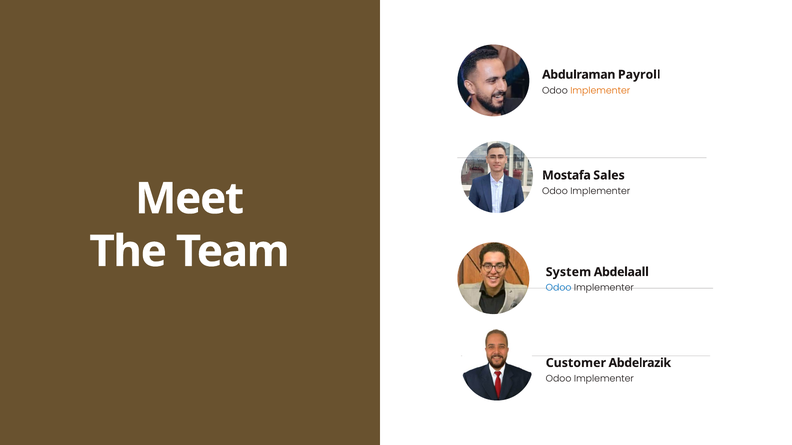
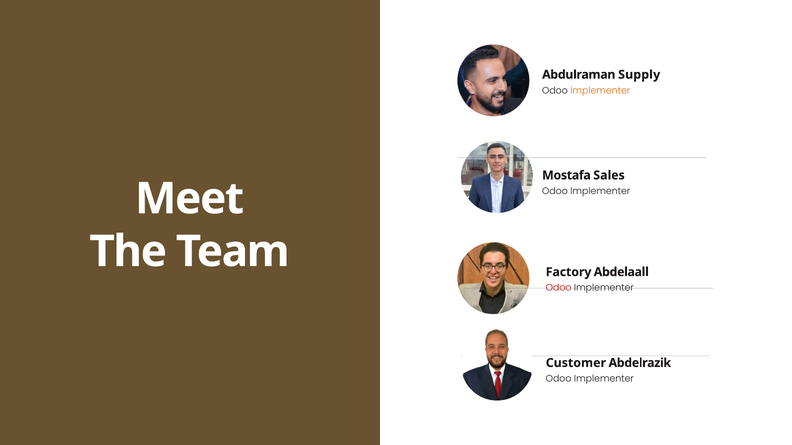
Payroll: Payroll -> Supply
System: System -> Factory
Odoo at (559, 288) colour: blue -> red
